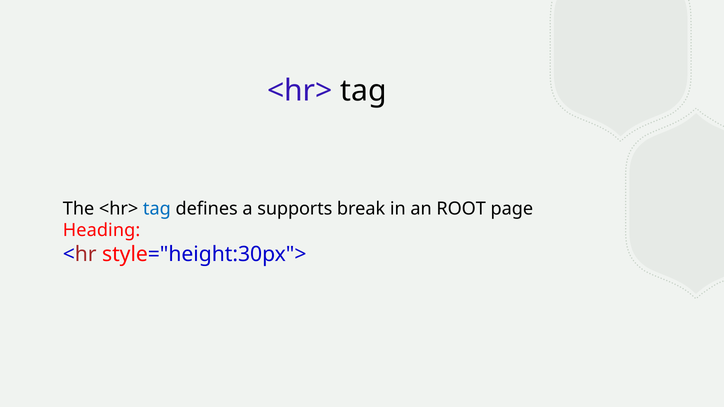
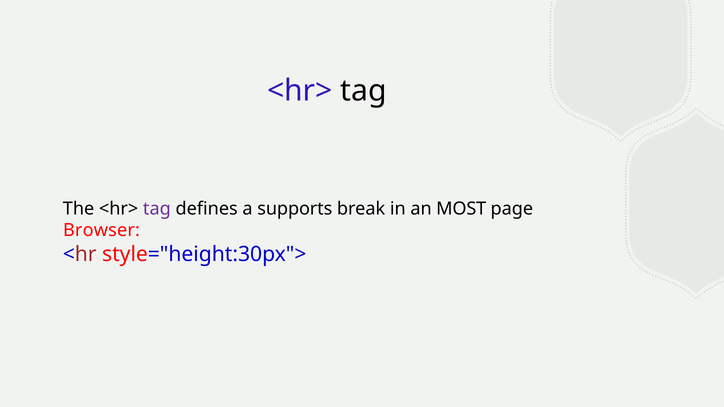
tag at (157, 209) colour: blue -> purple
ROOT: ROOT -> MOST
Heading: Heading -> Browser
